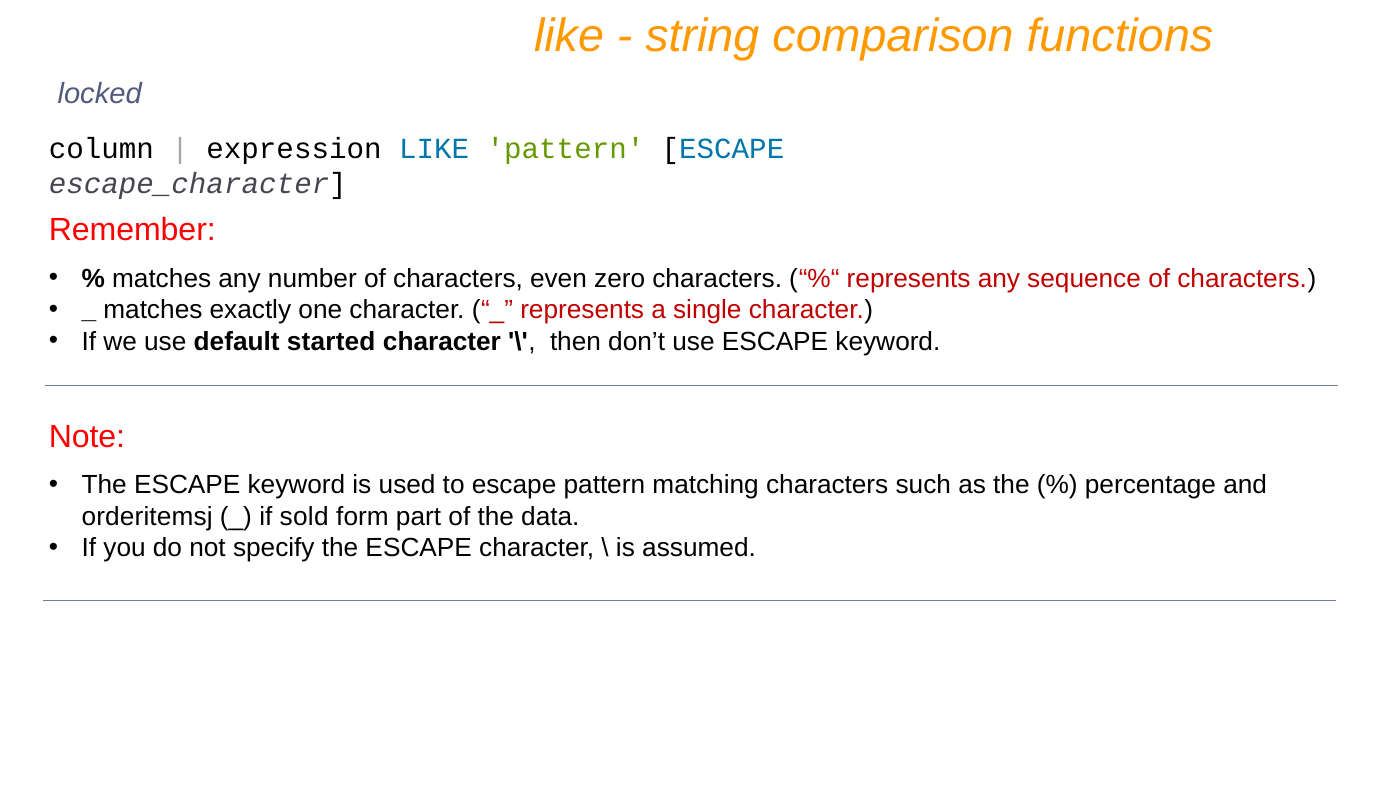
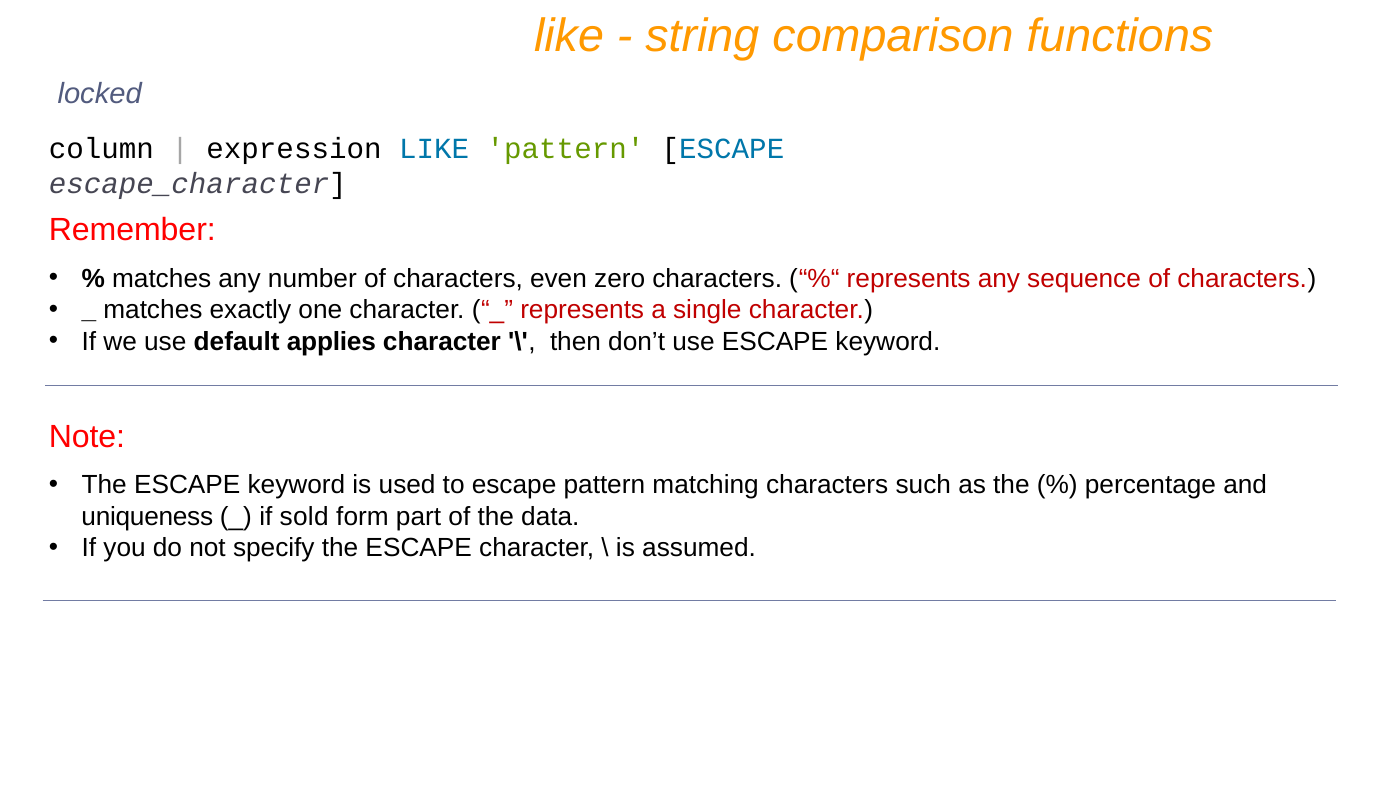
started: started -> applies
orderitemsj: orderitemsj -> uniqueness
